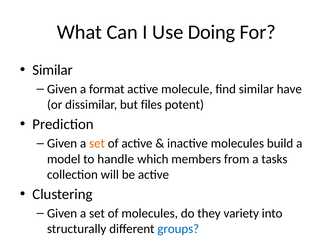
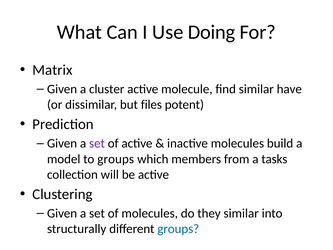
Similar at (53, 70): Similar -> Matrix
format: format -> cluster
set at (97, 143) colour: orange -> purple
to handle: handle -> groups
they variety: variety -> similar
